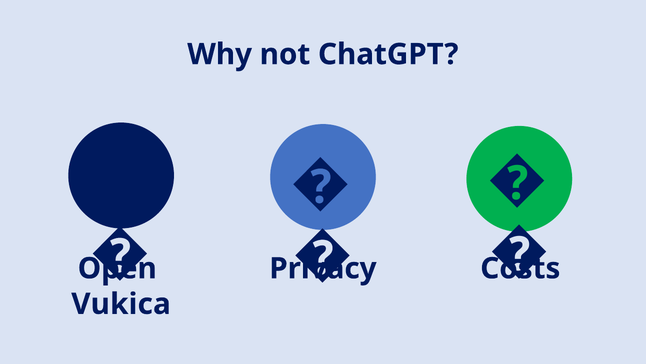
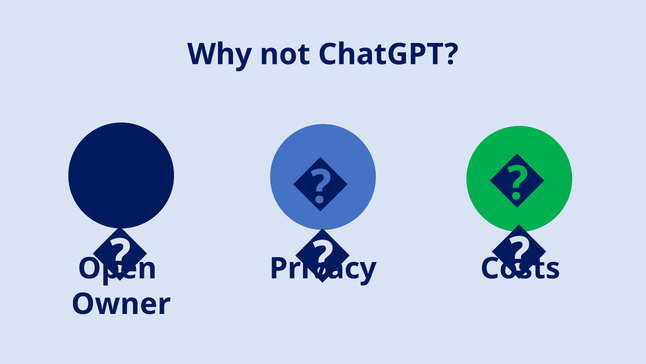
Vukica: Vukica -> Owner
